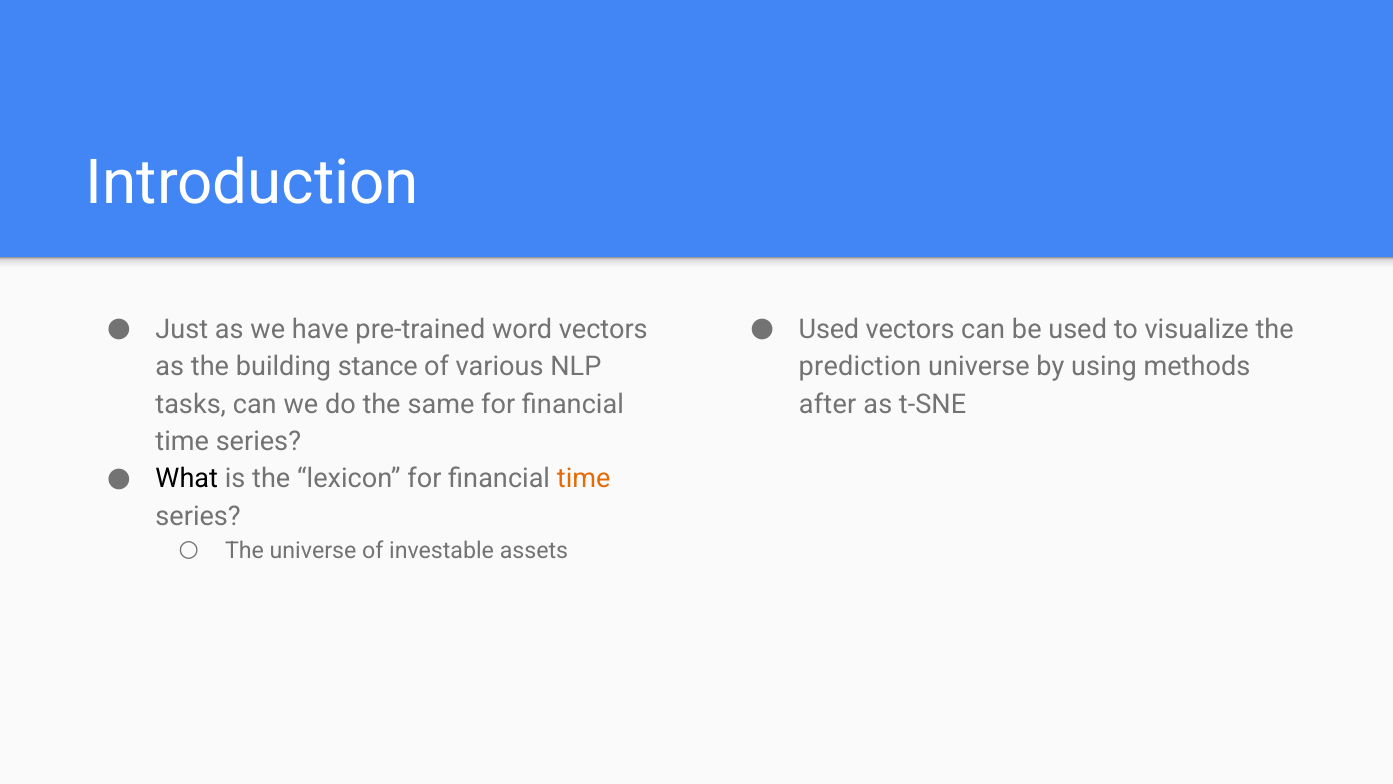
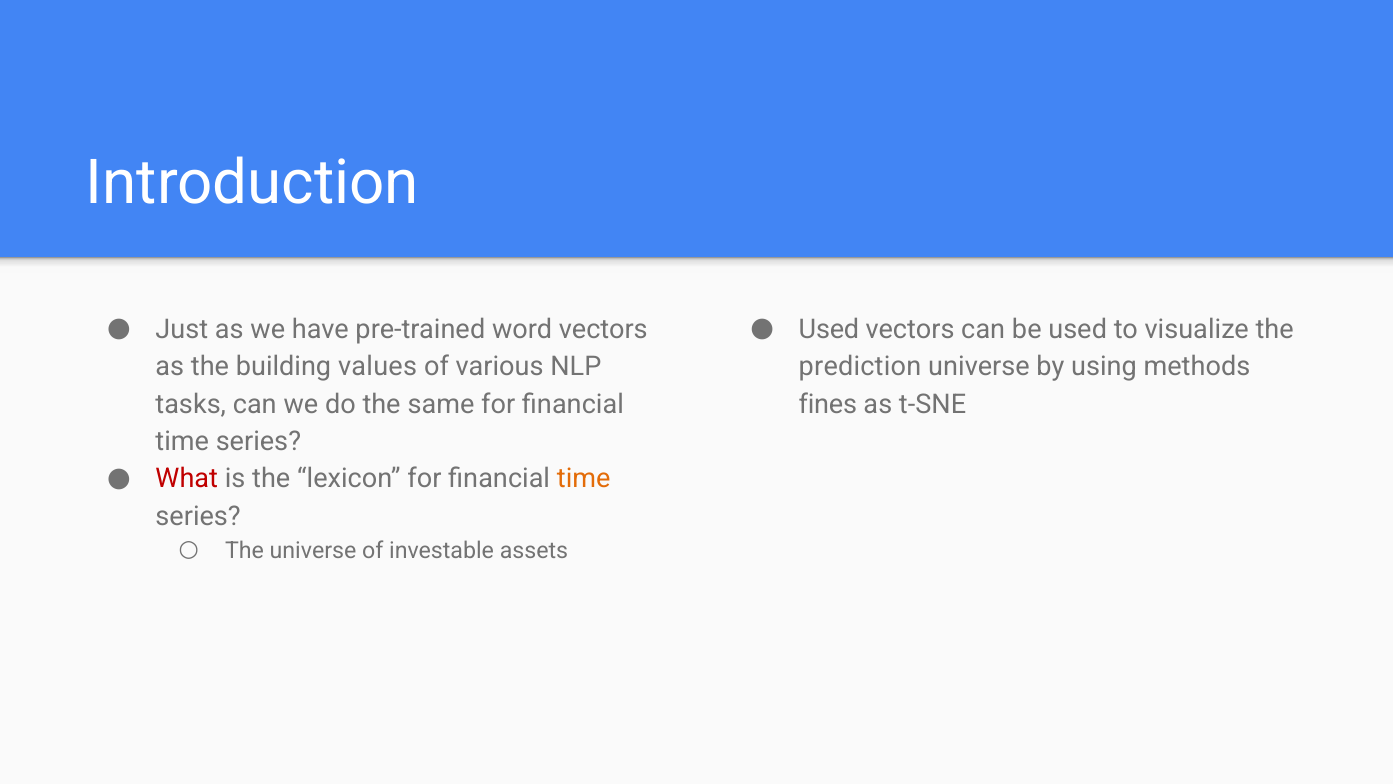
stance: stance -> values
after: after -> fines
What colour: black -> red
